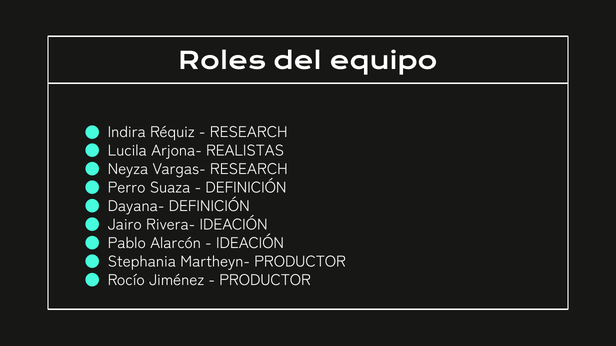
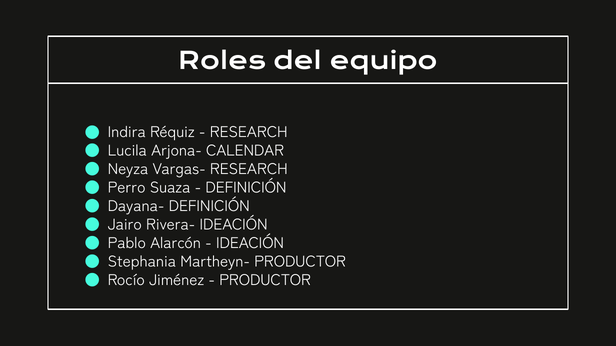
REALISTAS: REALISTAS -> CALENDAR
